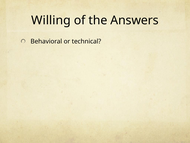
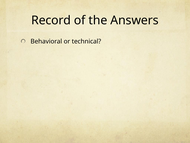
Willing: Willing -> Record
